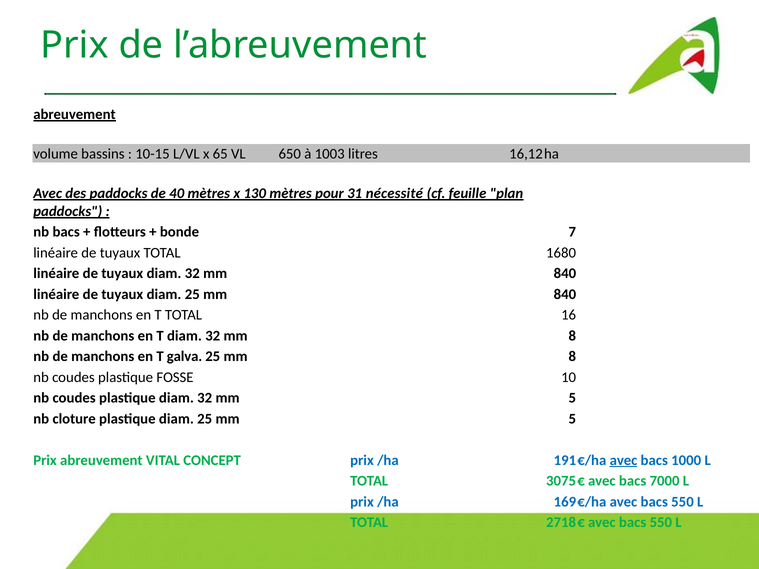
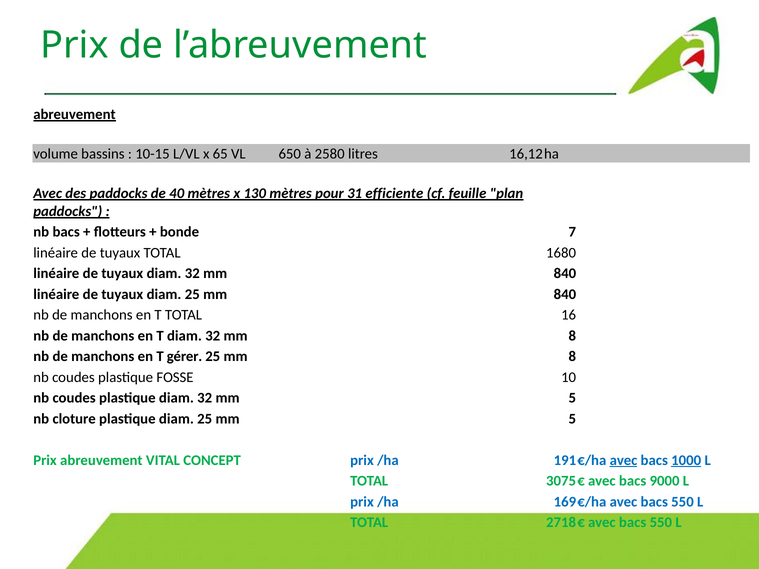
1003: 1003 -> 2580
nécessité: nécessité -> efficiente
galva: galva -> gérer
1000 underline: none -> present
7000: 7000 -> 9000
